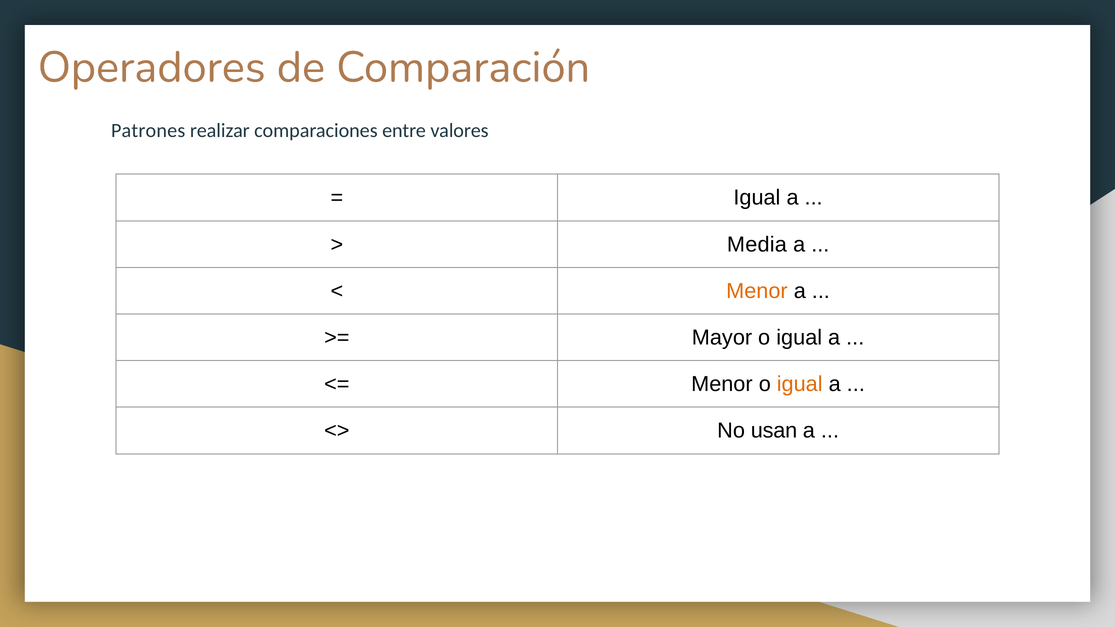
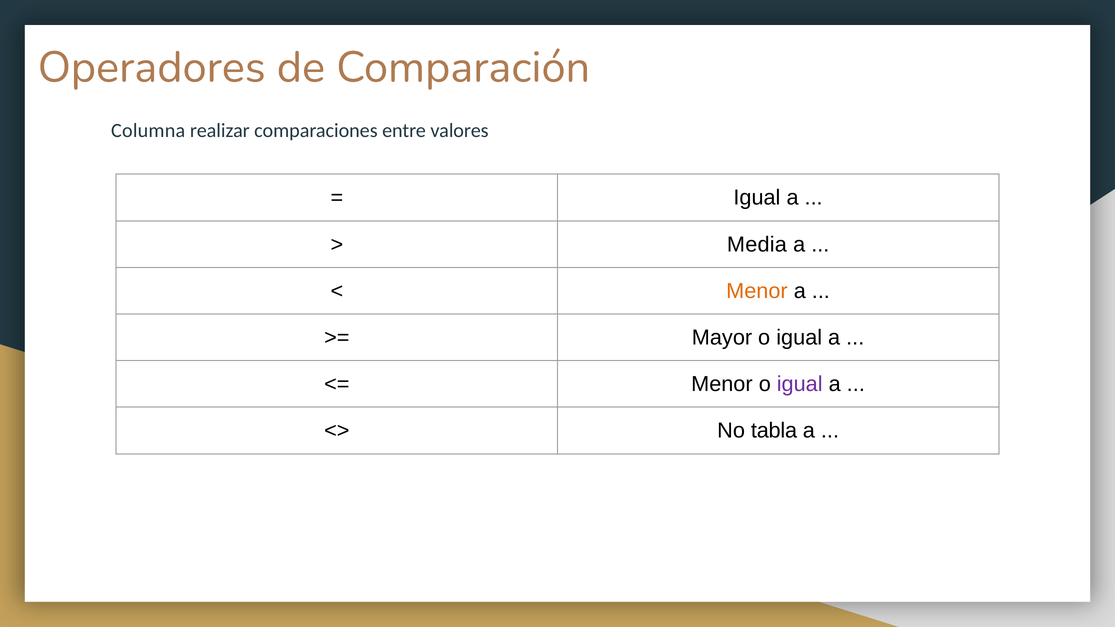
Patrones: Patrones -> Columna
igual at (800, 384) colour: orange -> purple
usan: usan -> tabla
